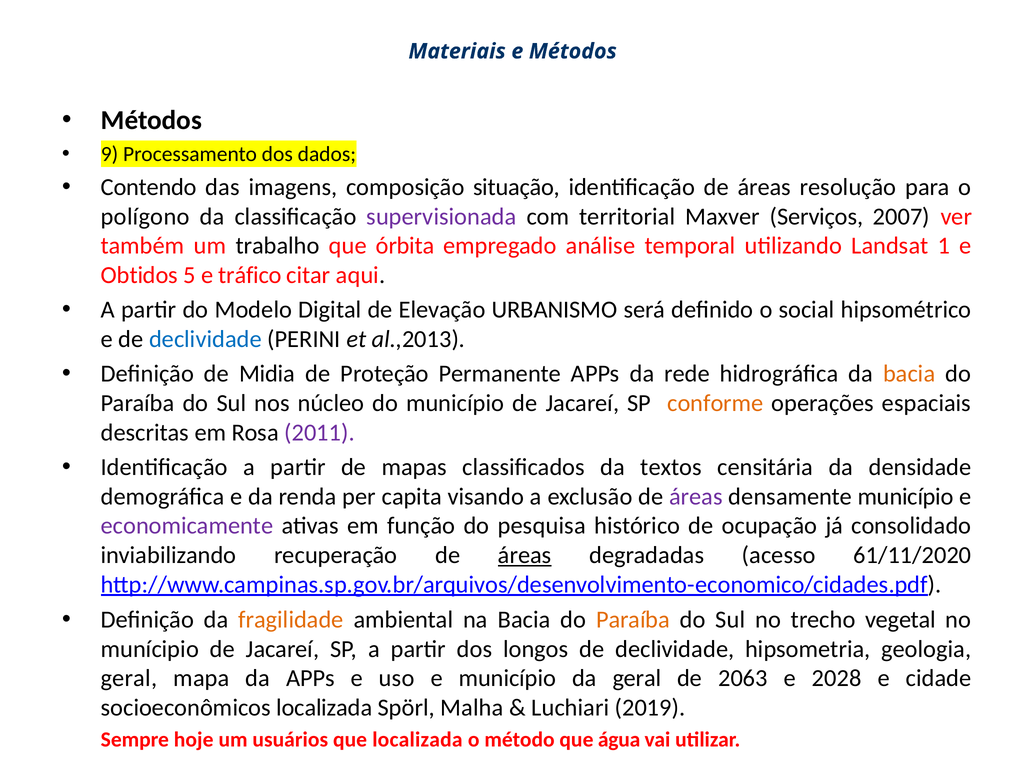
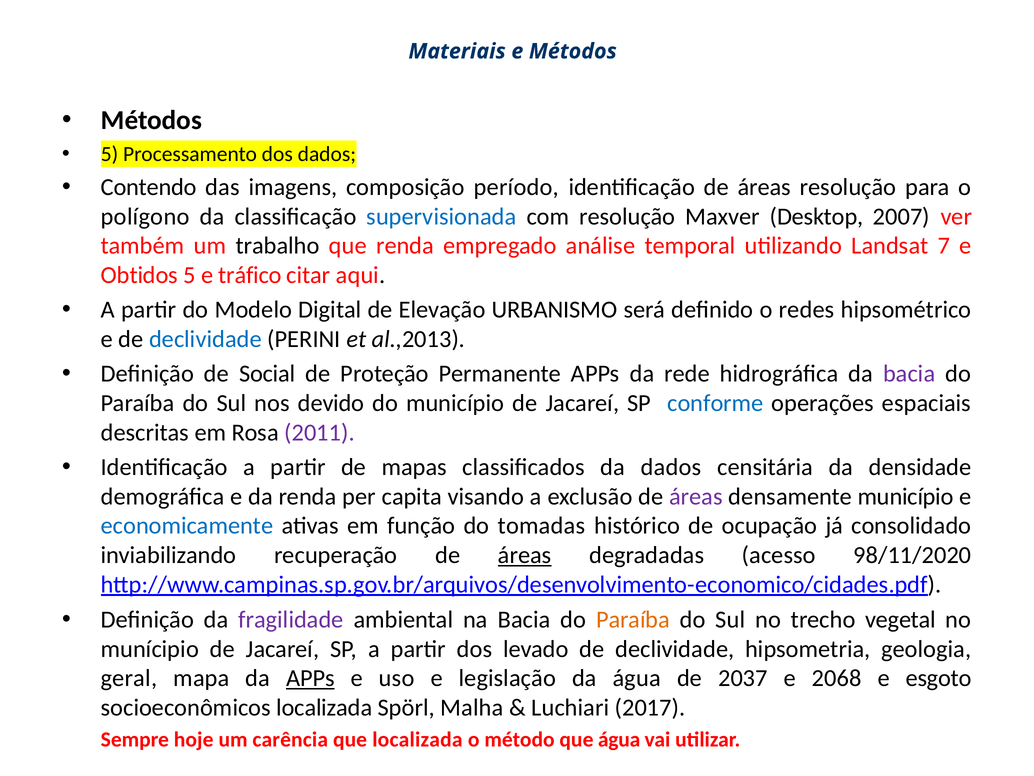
9 at (110, 154): 9 -> 5
situação: situação -> período
supervisionada colour: purple -> blue
com territorial: territorial -> resolução
Serviços: Serviços -> Desktop
que órbita: órbita -> renda
1: 1 -> 7
social: social -> redes
Midia: Midia -> Social
bacia at (909, 374) colour: orange -> purple
núcleo: núcleo -> devido
conforme colour: orange -> blue
da textos: textos -> dados
economicamente colour: purple -> blue
pesquisa: pesquisa -> tomadas
61/11/2020: 61/11/2020 -> 98/11/2020
fragilidade colour: orange -> purple
longos: longos -> levado
APPs at (310, 678) underline: none -> present
e município: município -> legislação
da geral: geral -> água
2063: 2063 -> 2037
2028: 2028 -> 2068
cidade: cidade -> esgoto
2019: 2019 -> 2017
usuários: usuários -> carência
